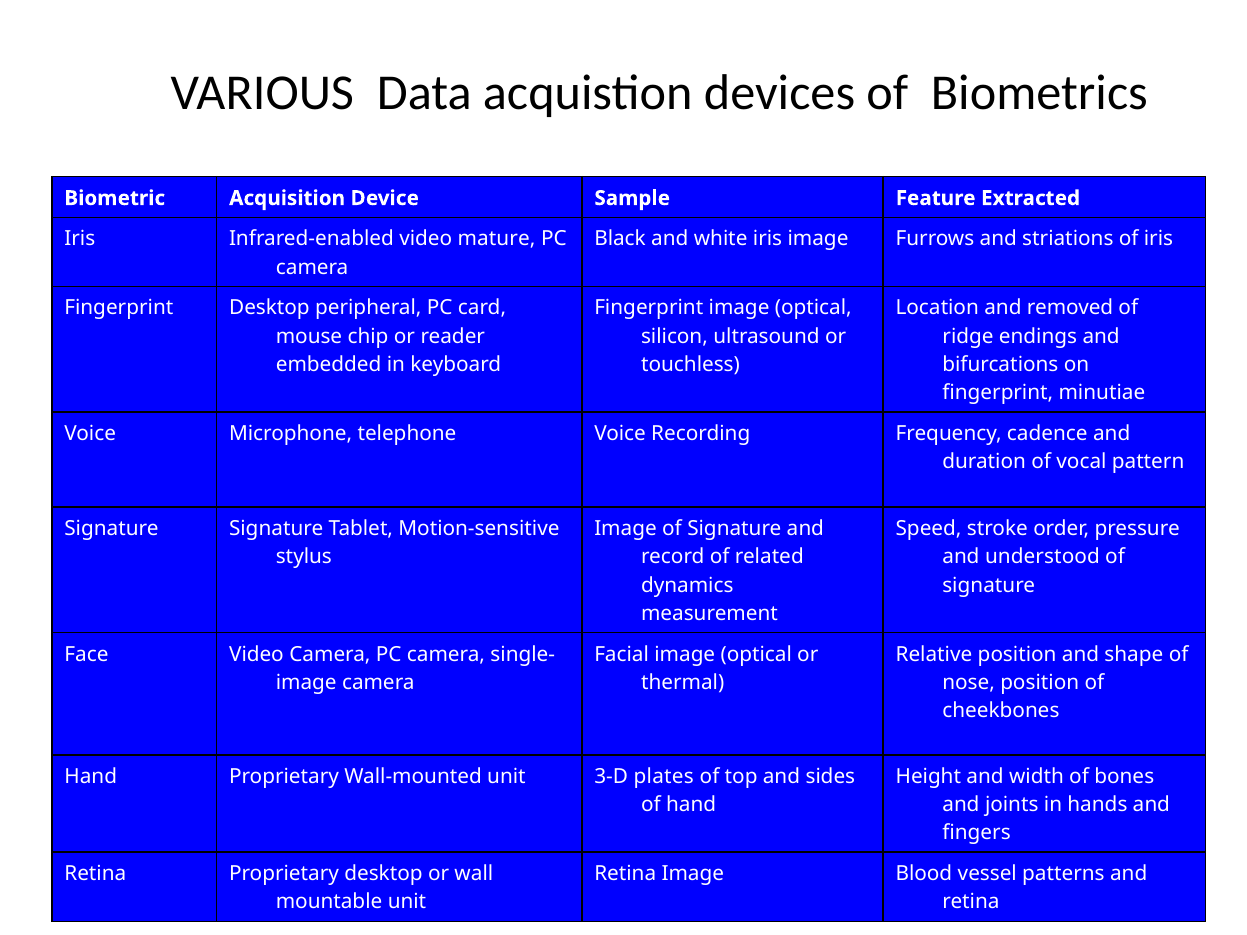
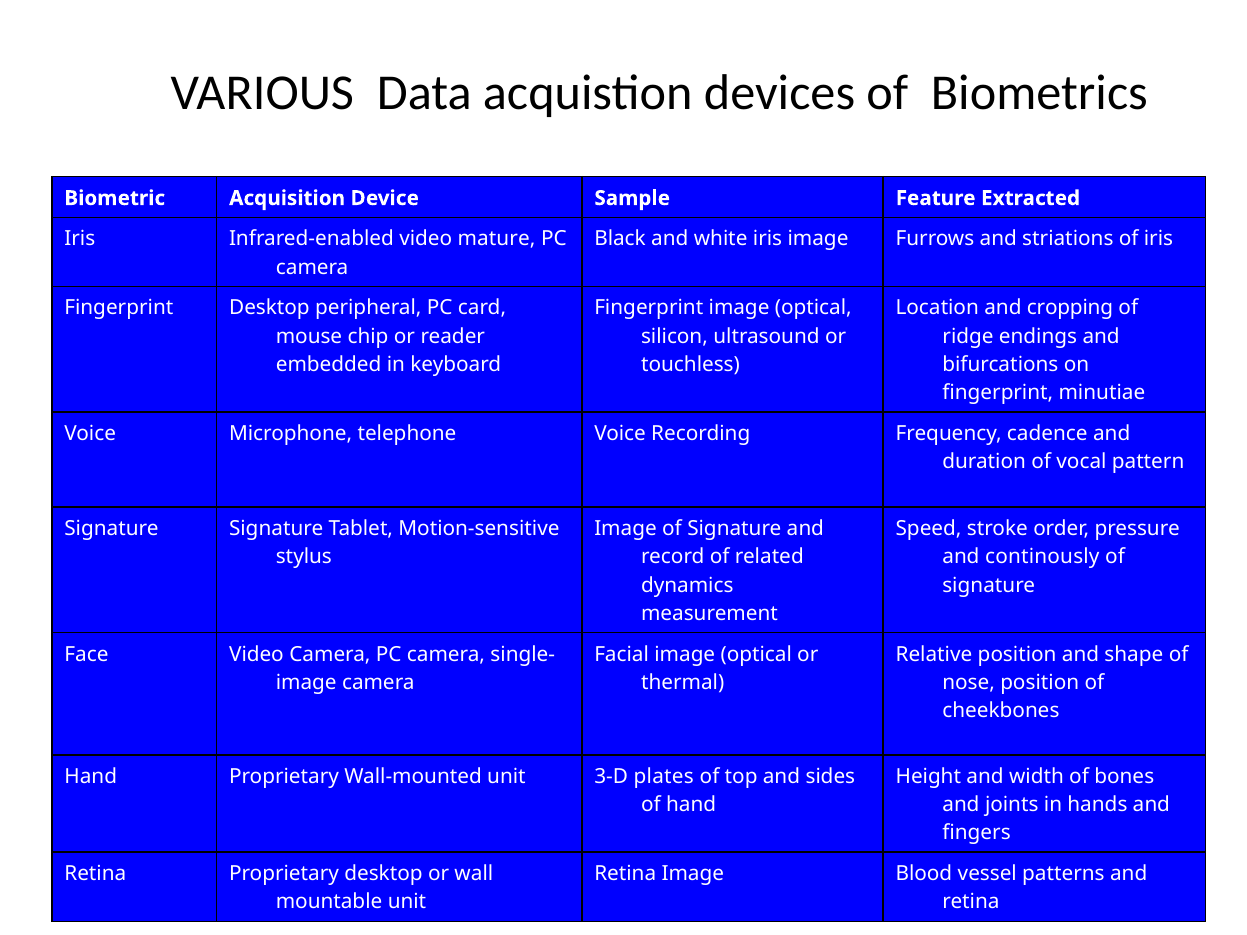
removed: removed -> cropping
understood: understood -> continously
